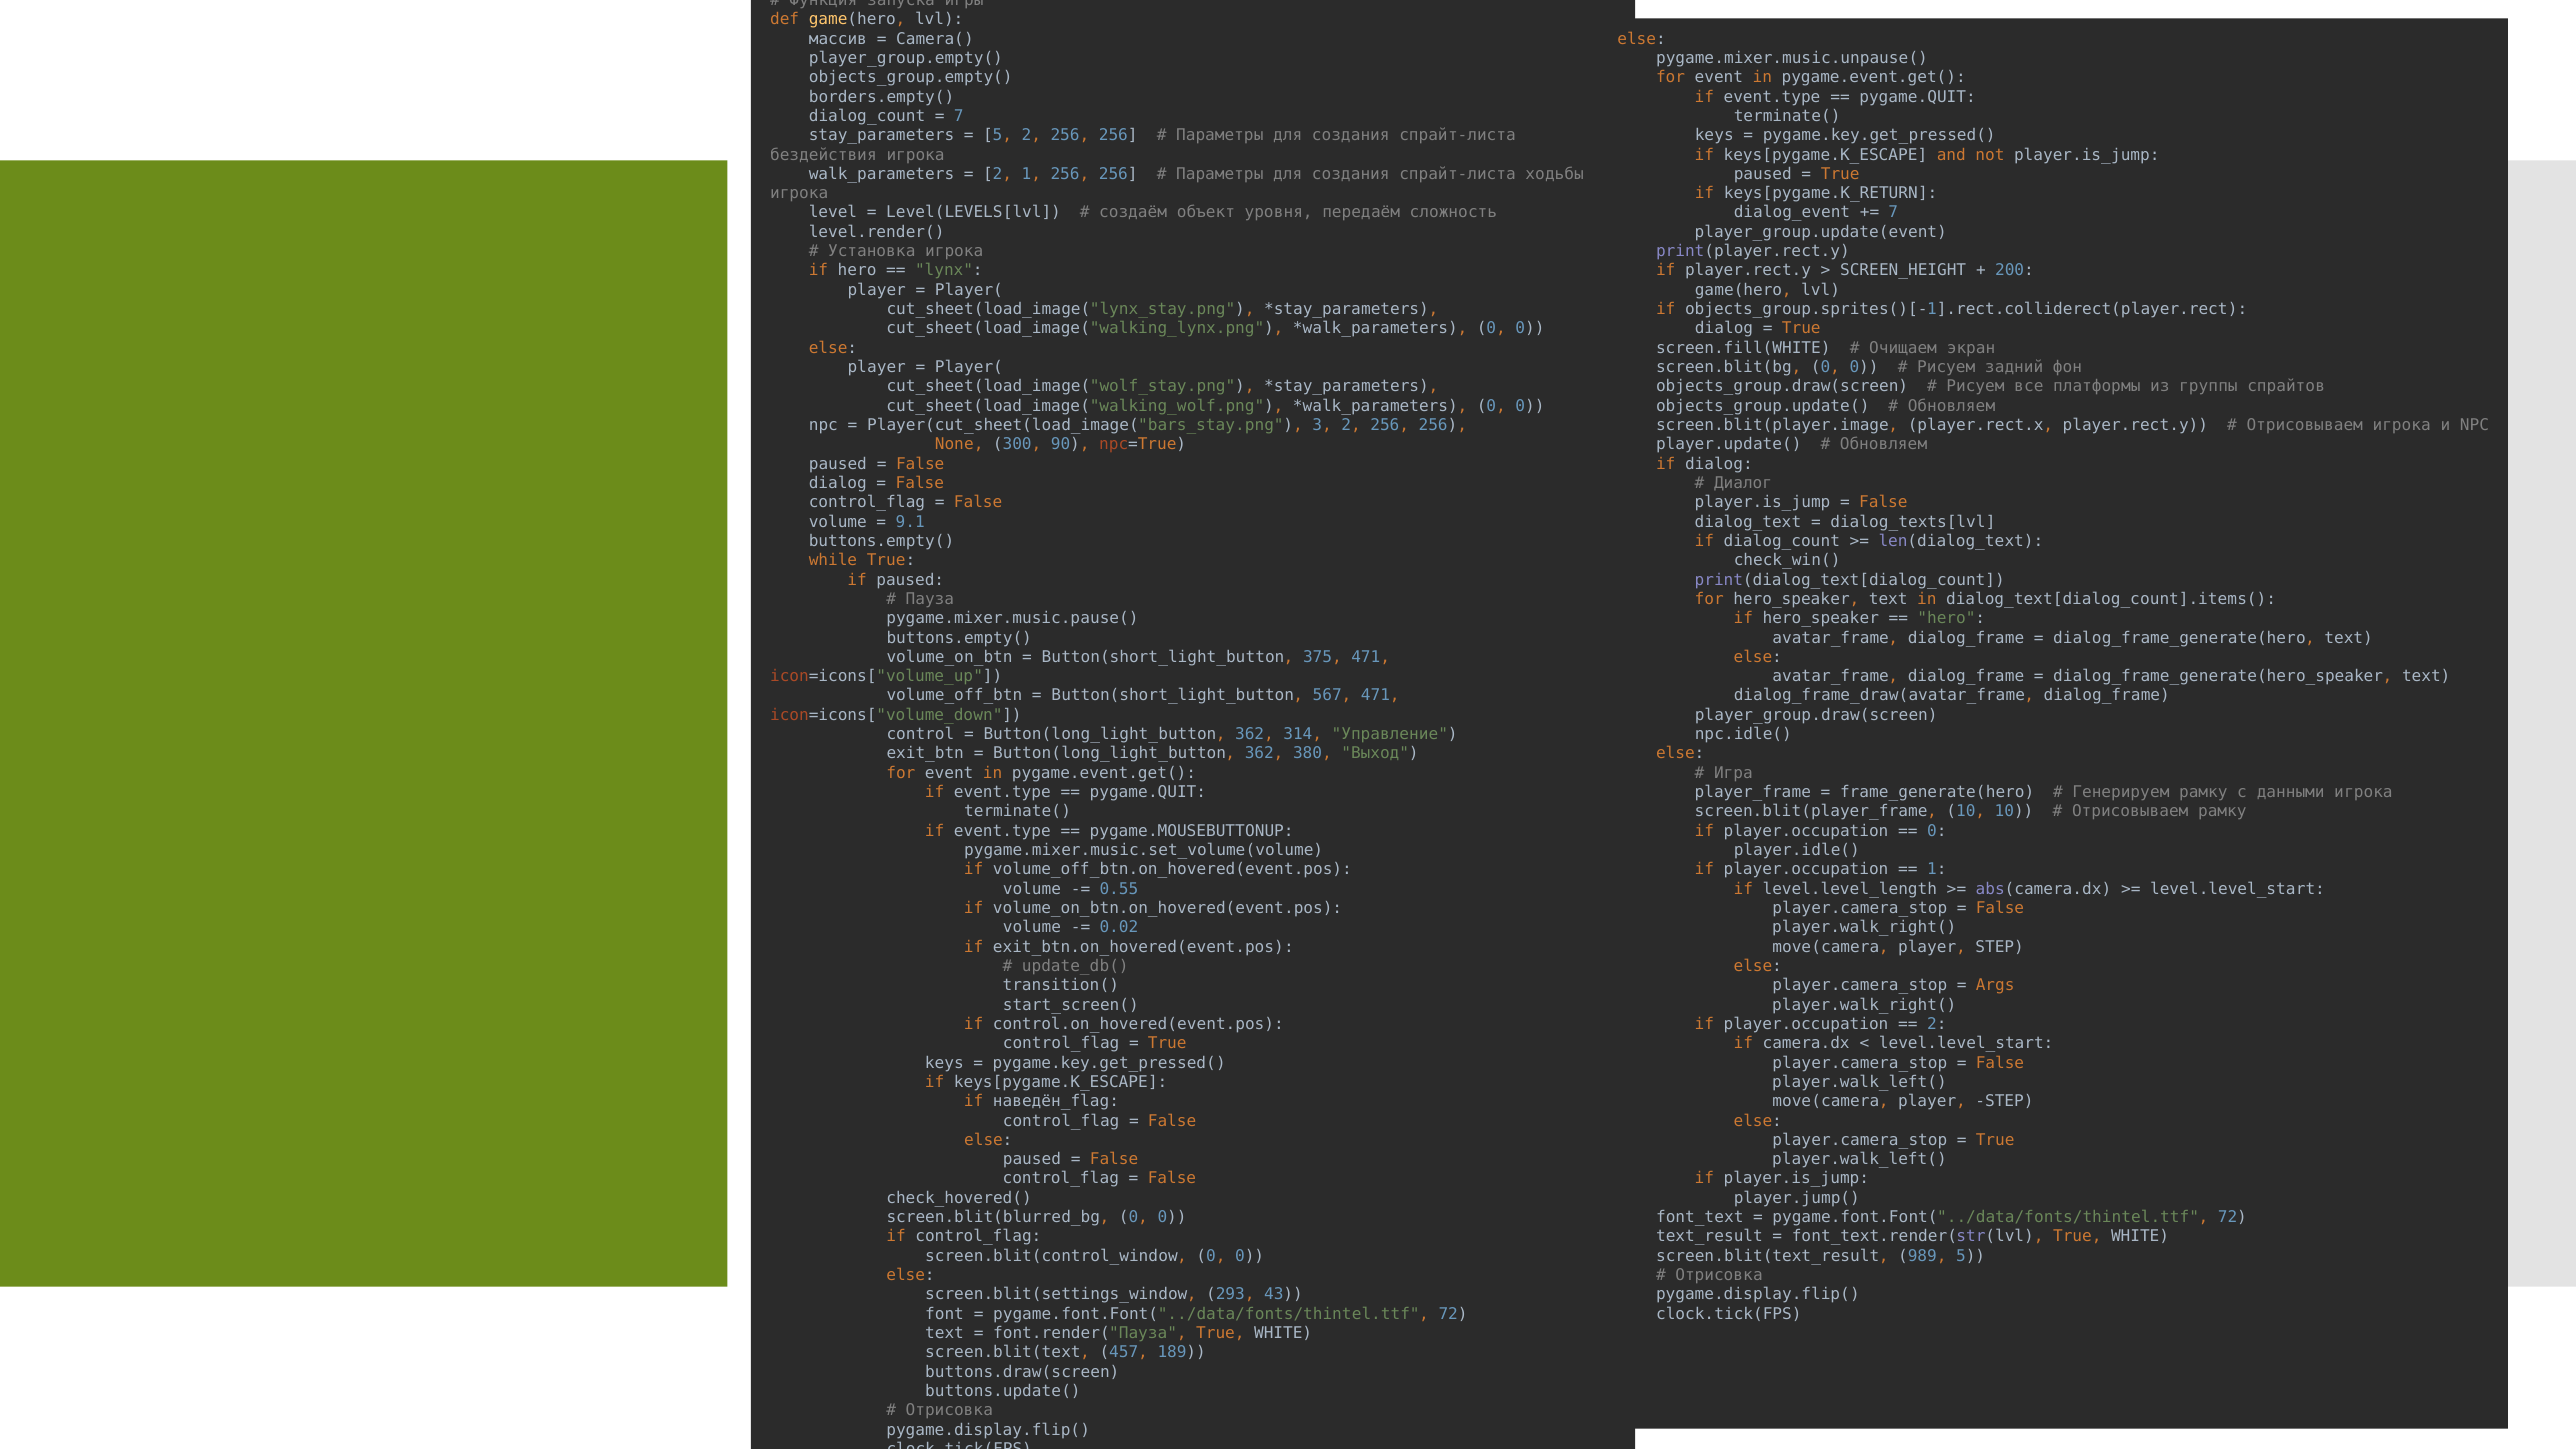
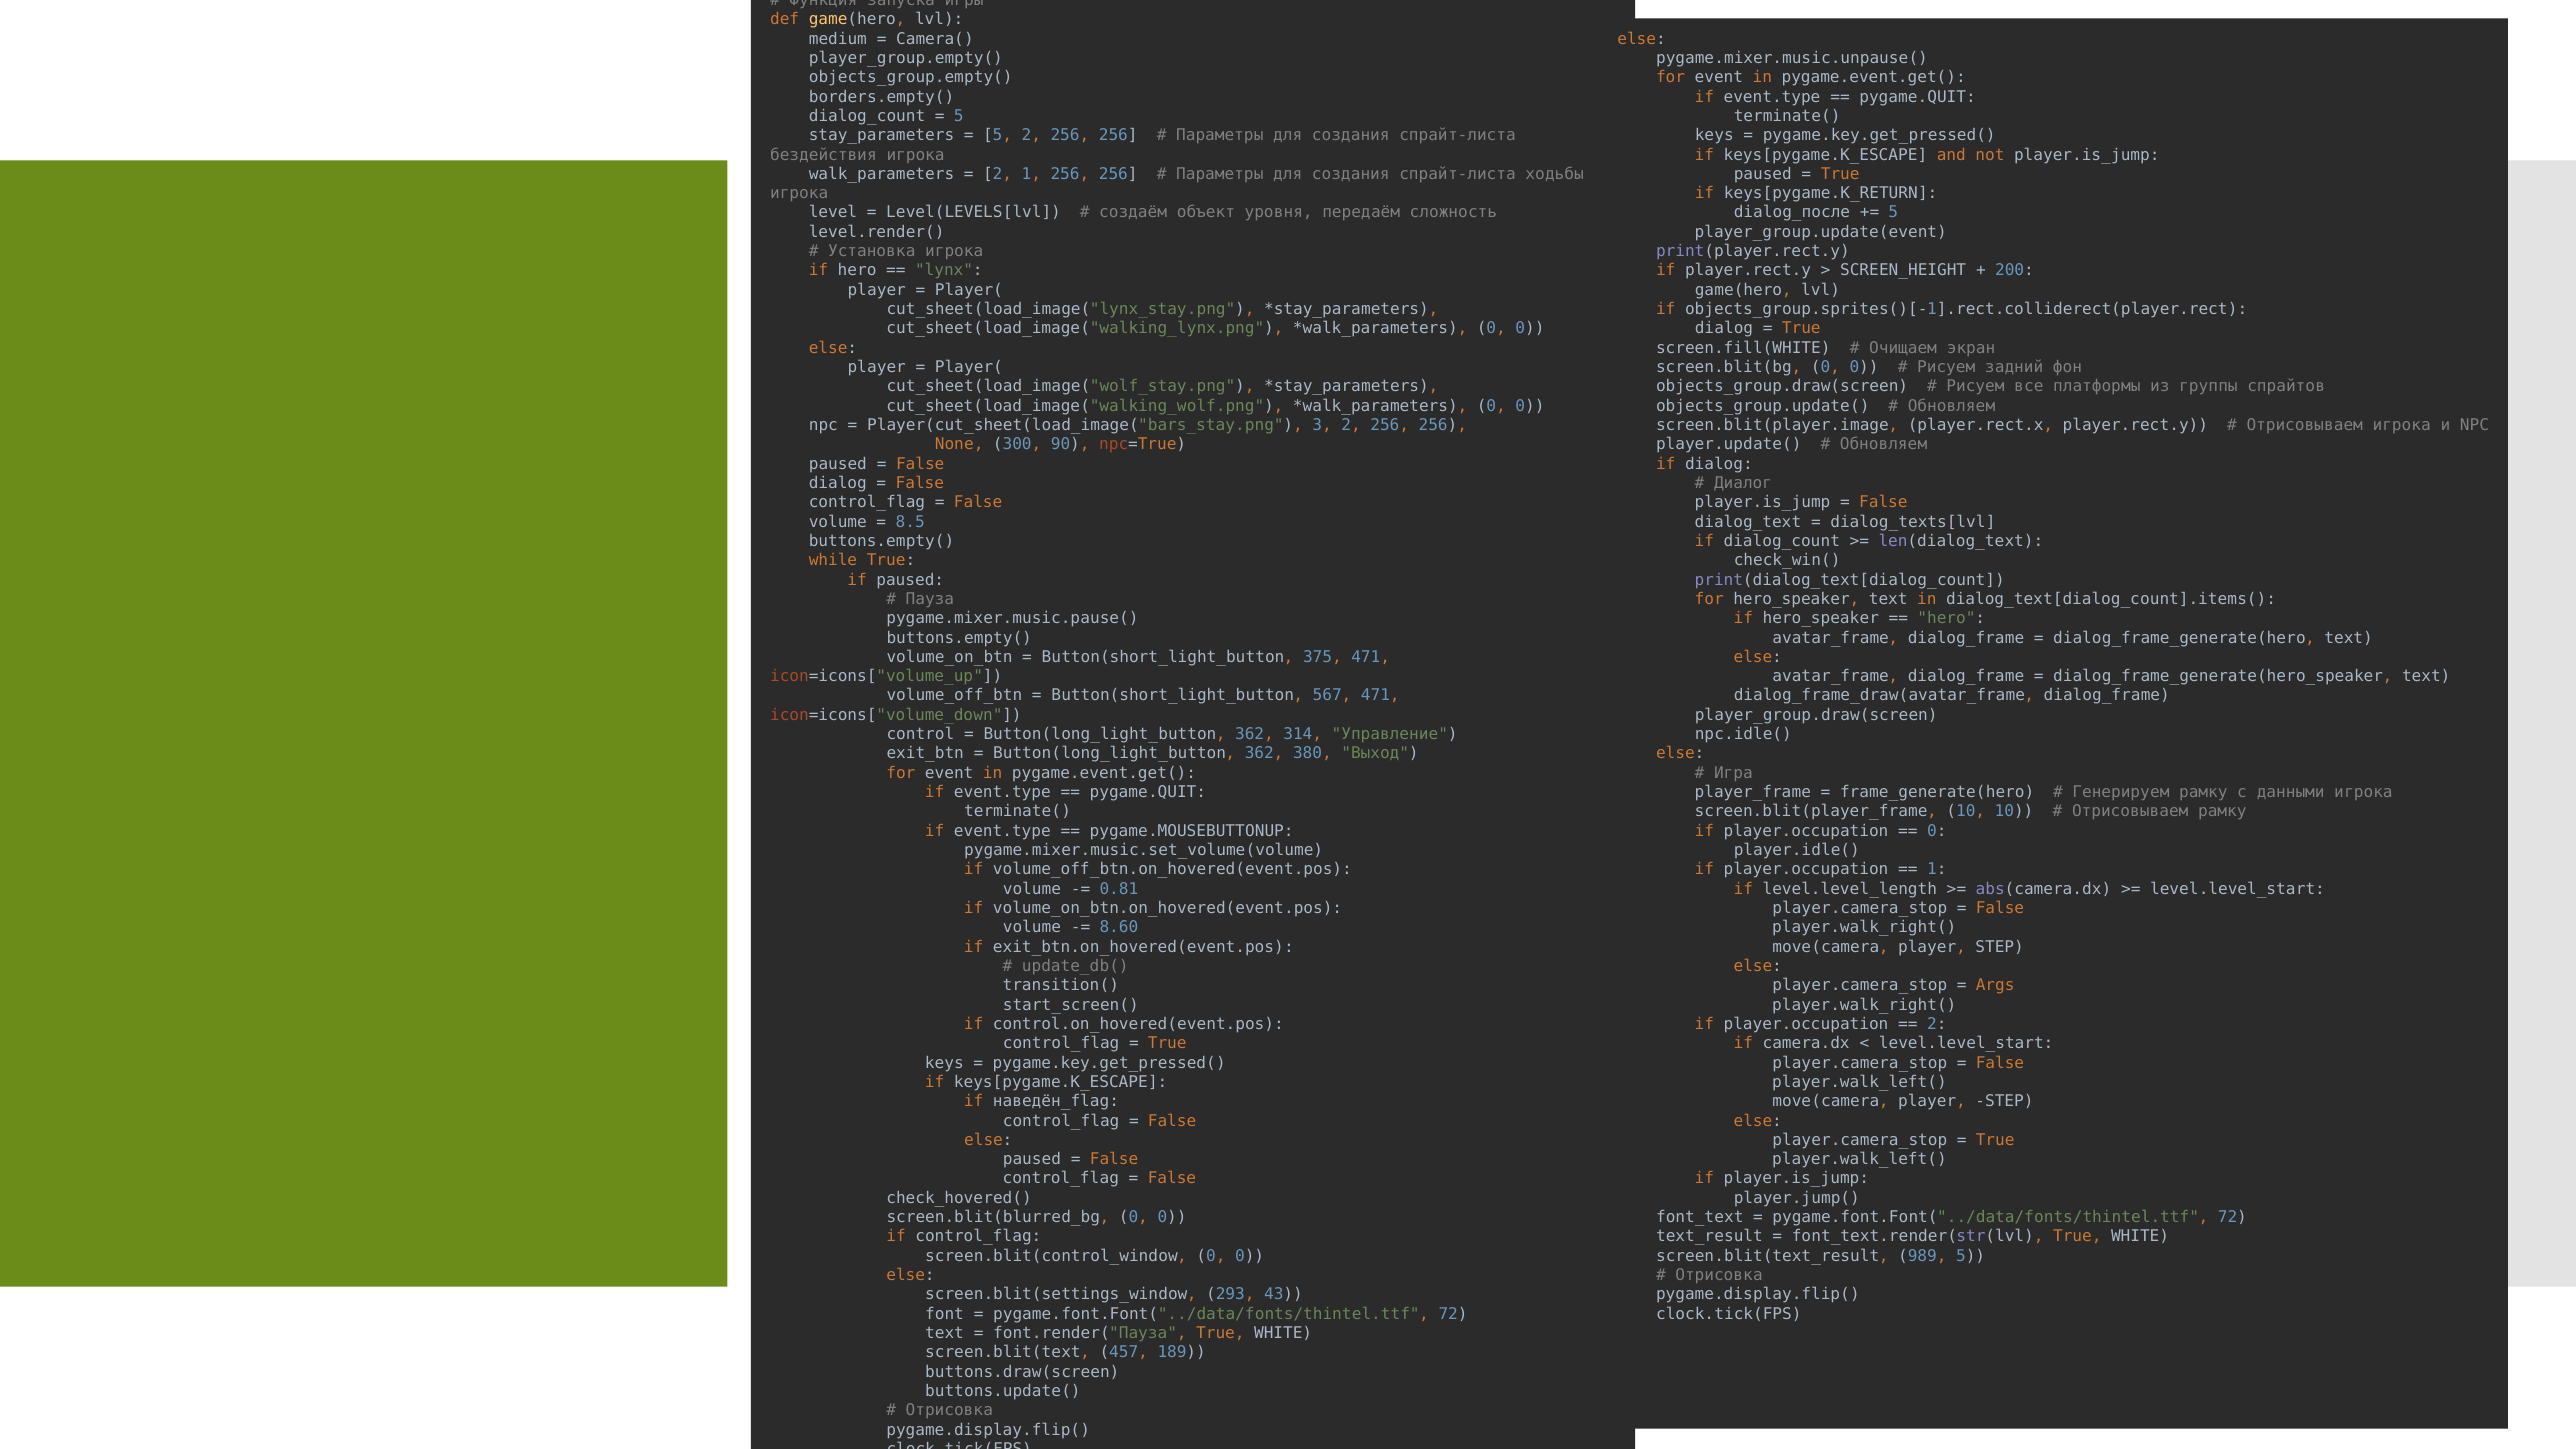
массив: массив -> medium
7 at (959, 116): 7 -> 5
dialog_event: dialog_event -> dialog_после
7 at (1893, 213): 7 -> 5
9.1: 9.1 -> 8.5
0.55: 0.55 -> 0.81
0.02: 0.02 -> 8.60
